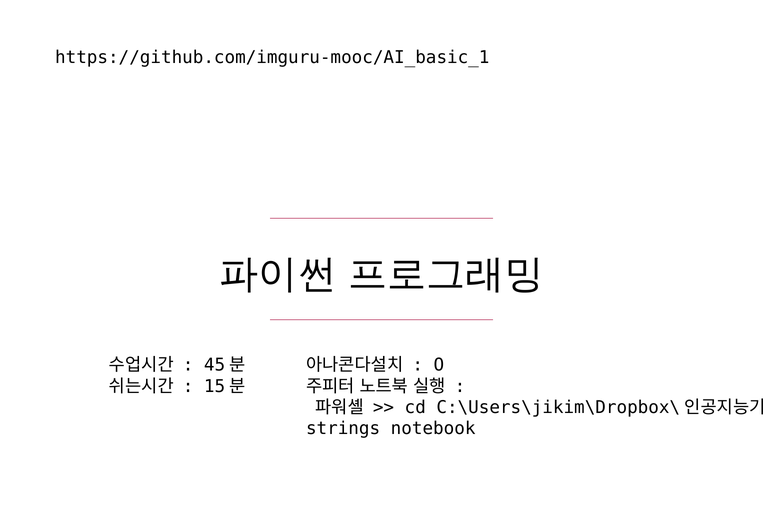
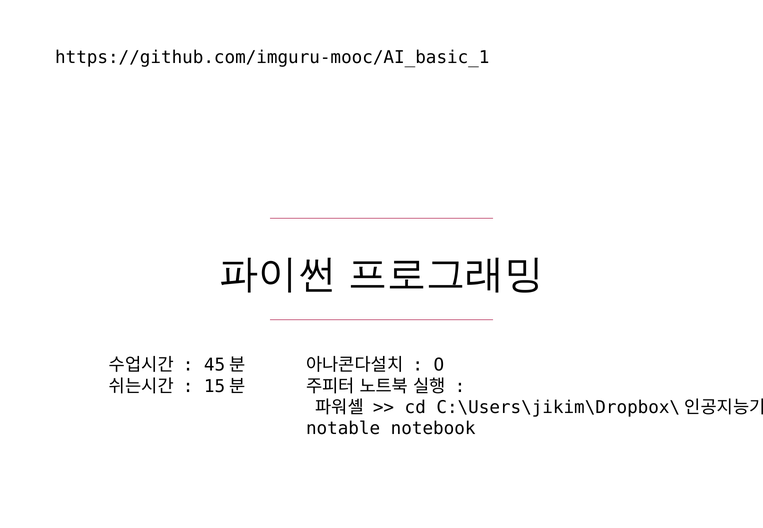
strings: strings -> notable
